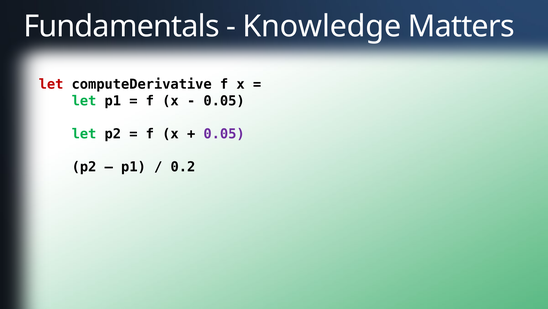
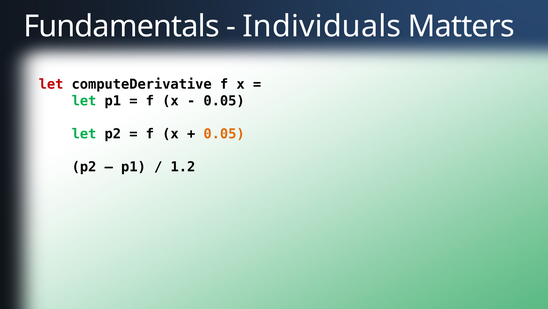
Knowledge: Knowledge -> Individuals
0.05 at (224, 134) colour: purple -> orange
0.2: 0.2 -> 1.2
